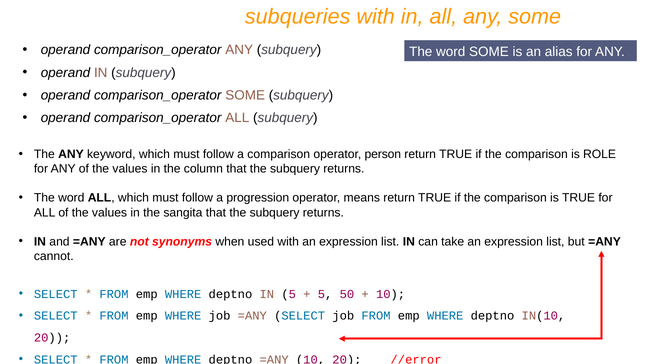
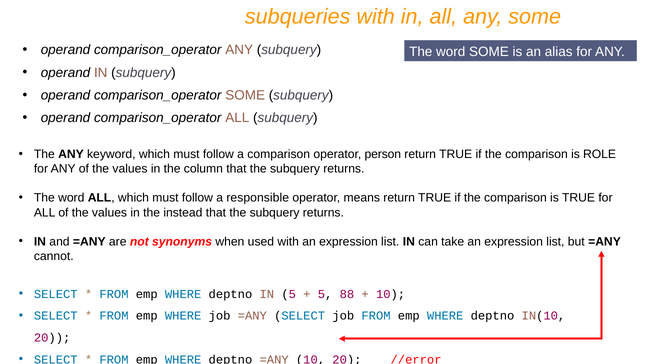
progression: progression -> responsible
sangita: sangita -> instead
50: 50 -> 88
